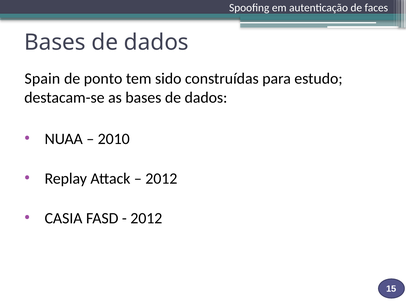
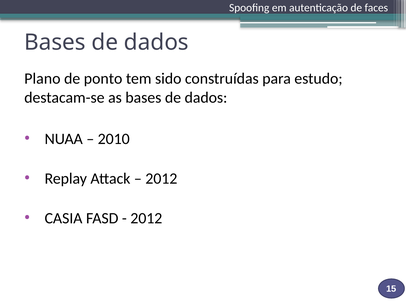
Spain: Spain -> Plano
